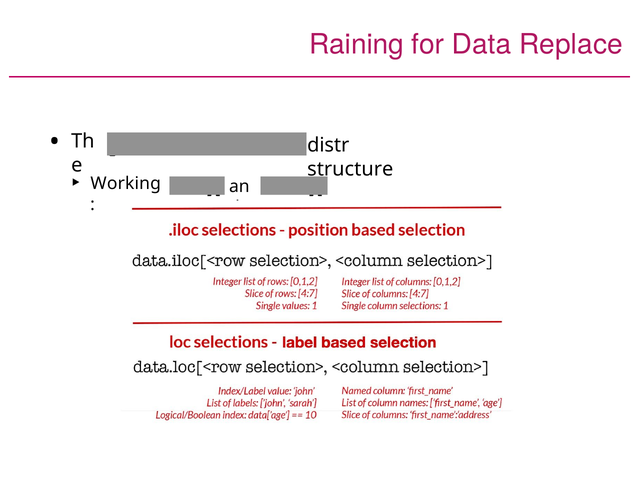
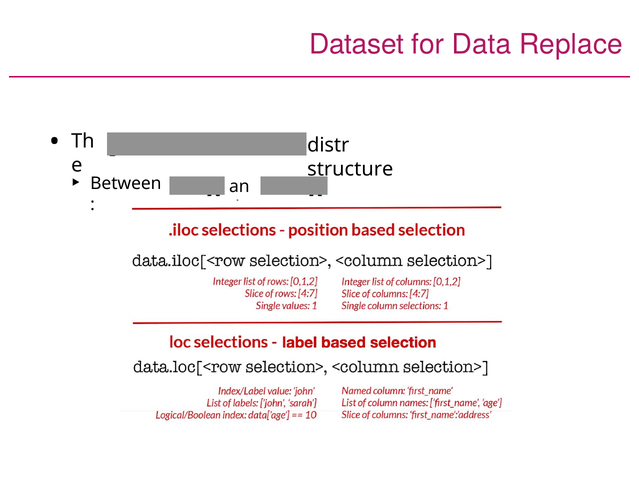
Raining: Raining -> Dataset
Working: Working -> Between
